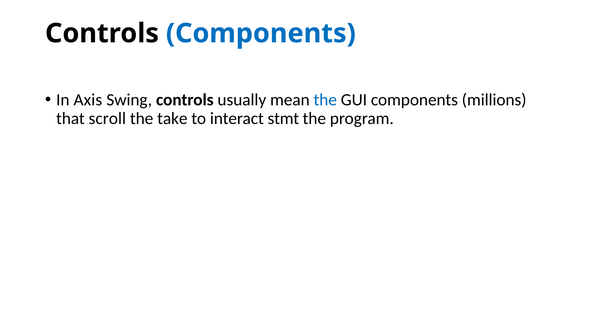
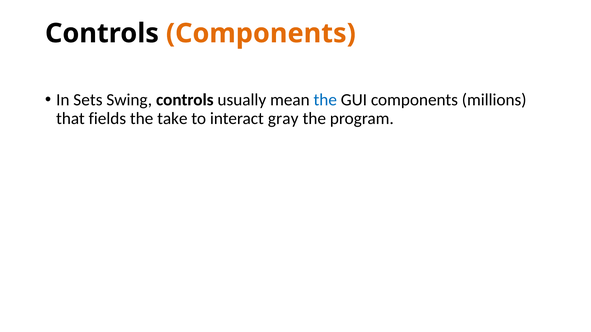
Components at (261, 33) colour: blue -> orange
Axis: Axis -> Sets
scroll: scroll -> fields
stmt: stmt -> gray
